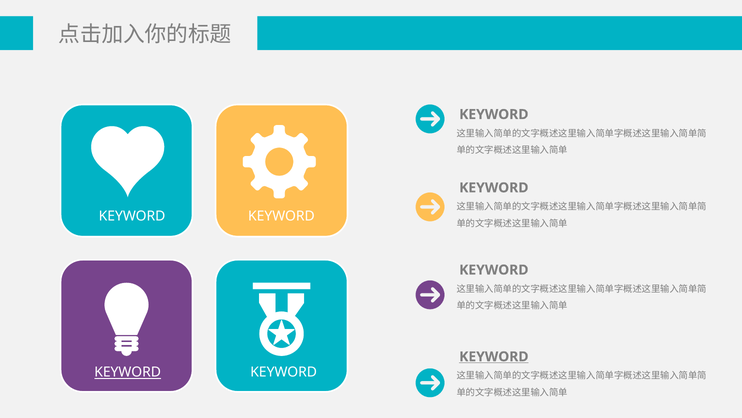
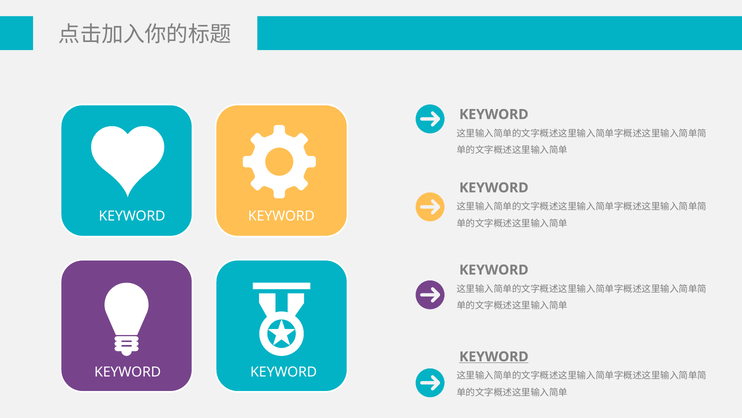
KEYWORD at (128, 372) underline: present -> none
